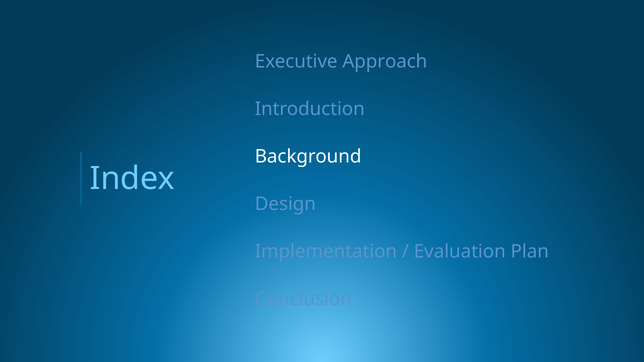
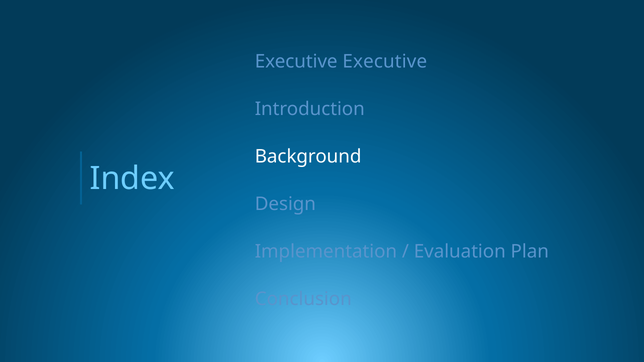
Executive Approach: Approach -> Executive
